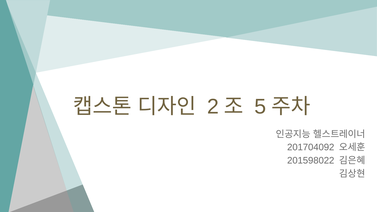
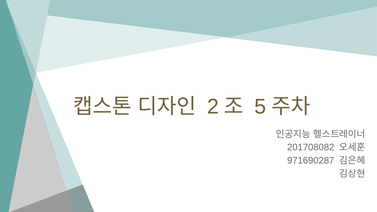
201704092: 201704092 -> 201708082
201598022: 201598022 -> 971690287
